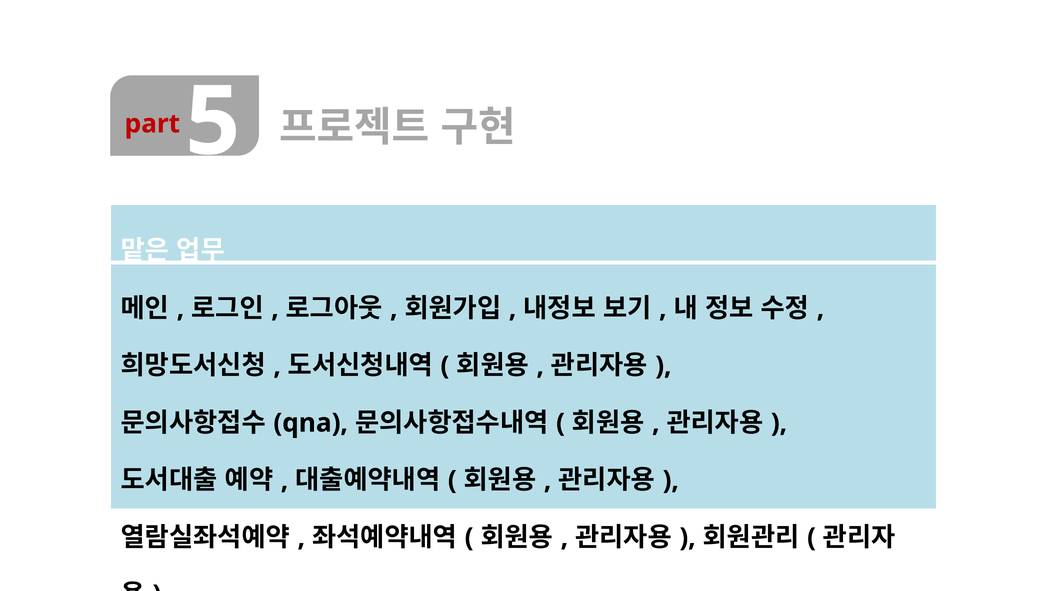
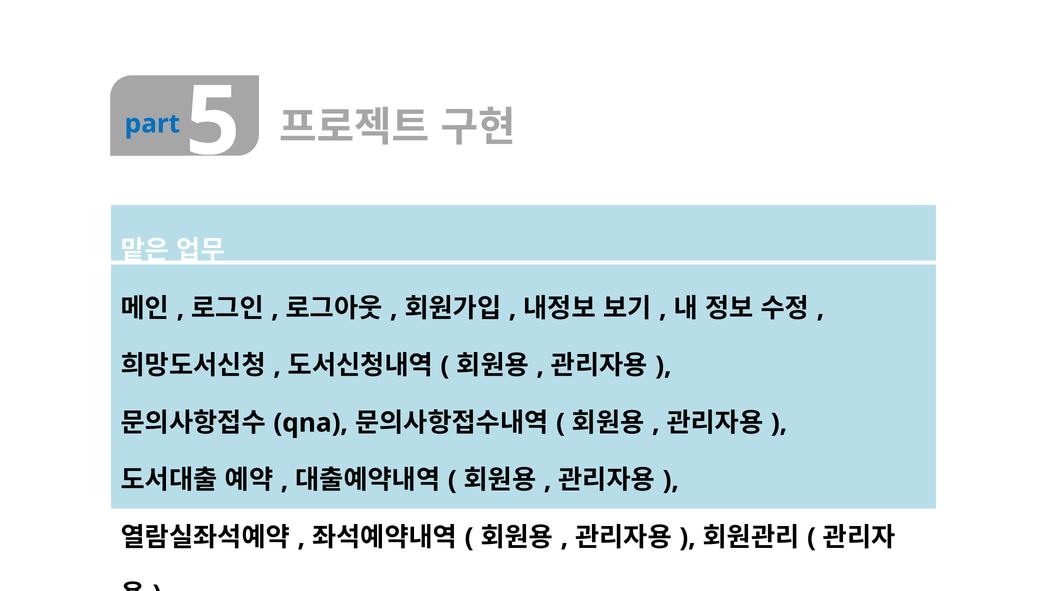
part colour: red -> blue
